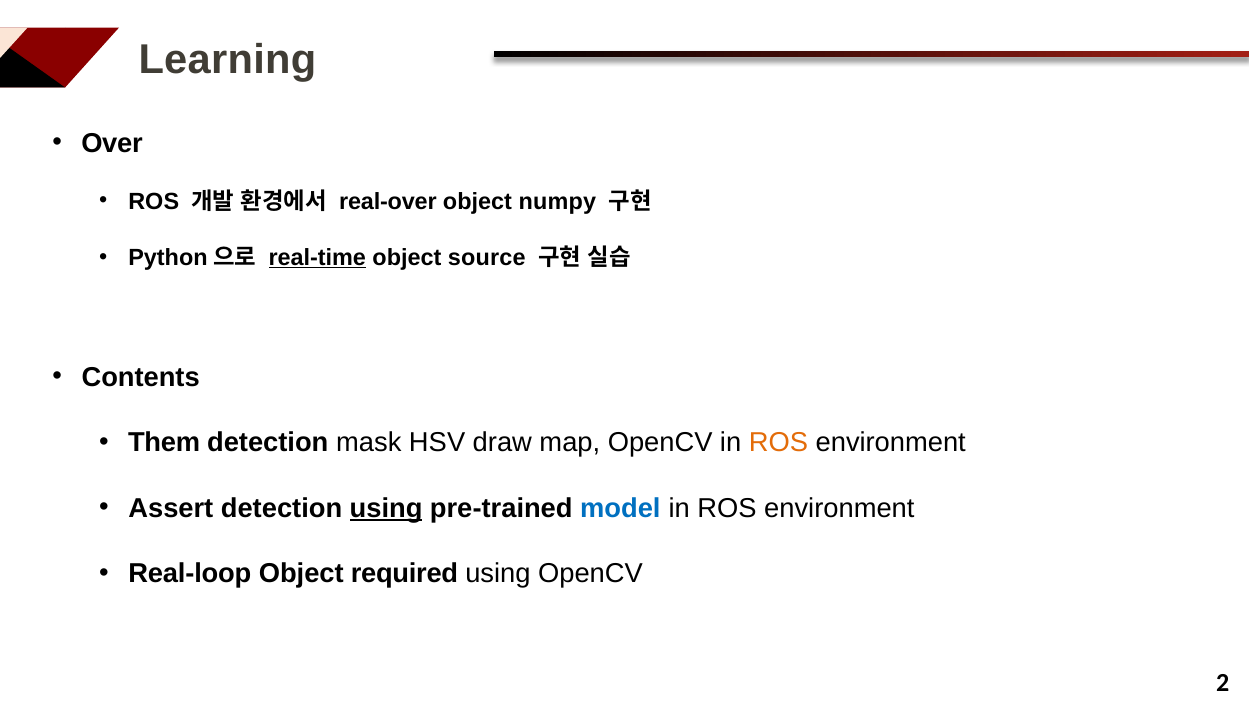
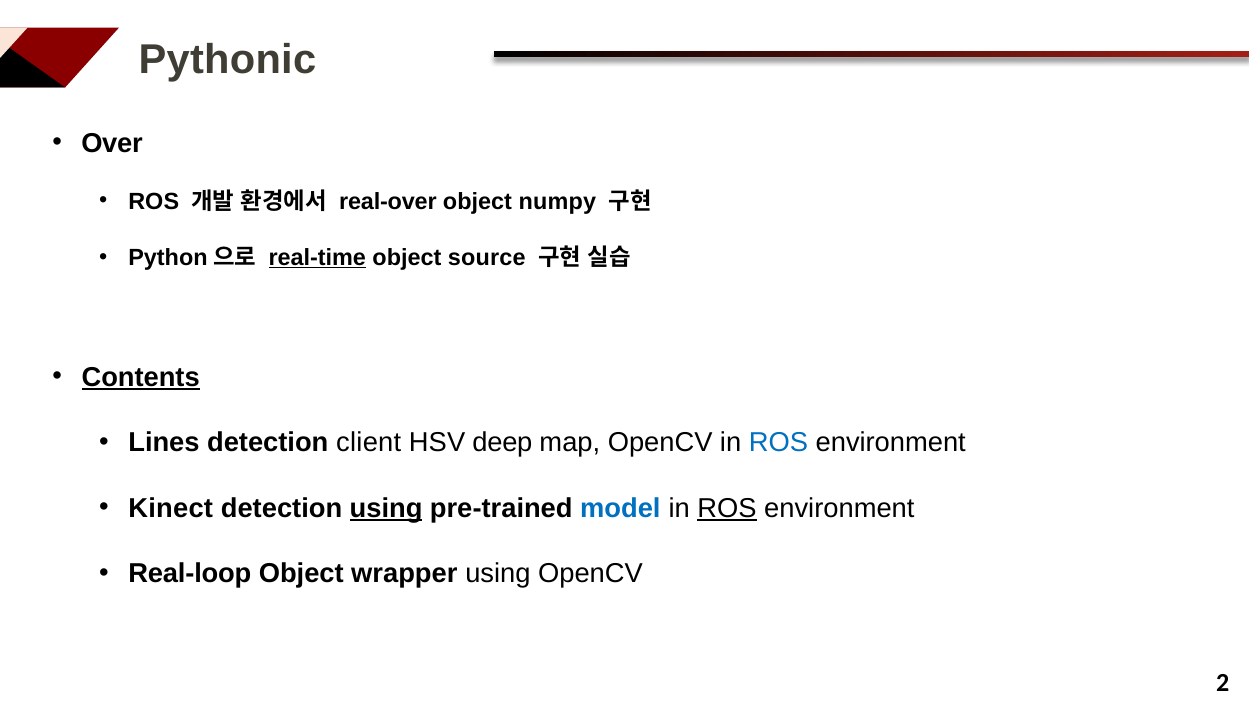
Learning: Learning -> Pythonic
Contents underline: none -> present
Them: Them -> Lines
mask: mask -> client
draw: draw -> deep
ROS at (778, 443) colour: orange -> blue
Assert: Assert -> Kinect
ROS at (727, 509) underline: none -> present
required: required -> wrapper
